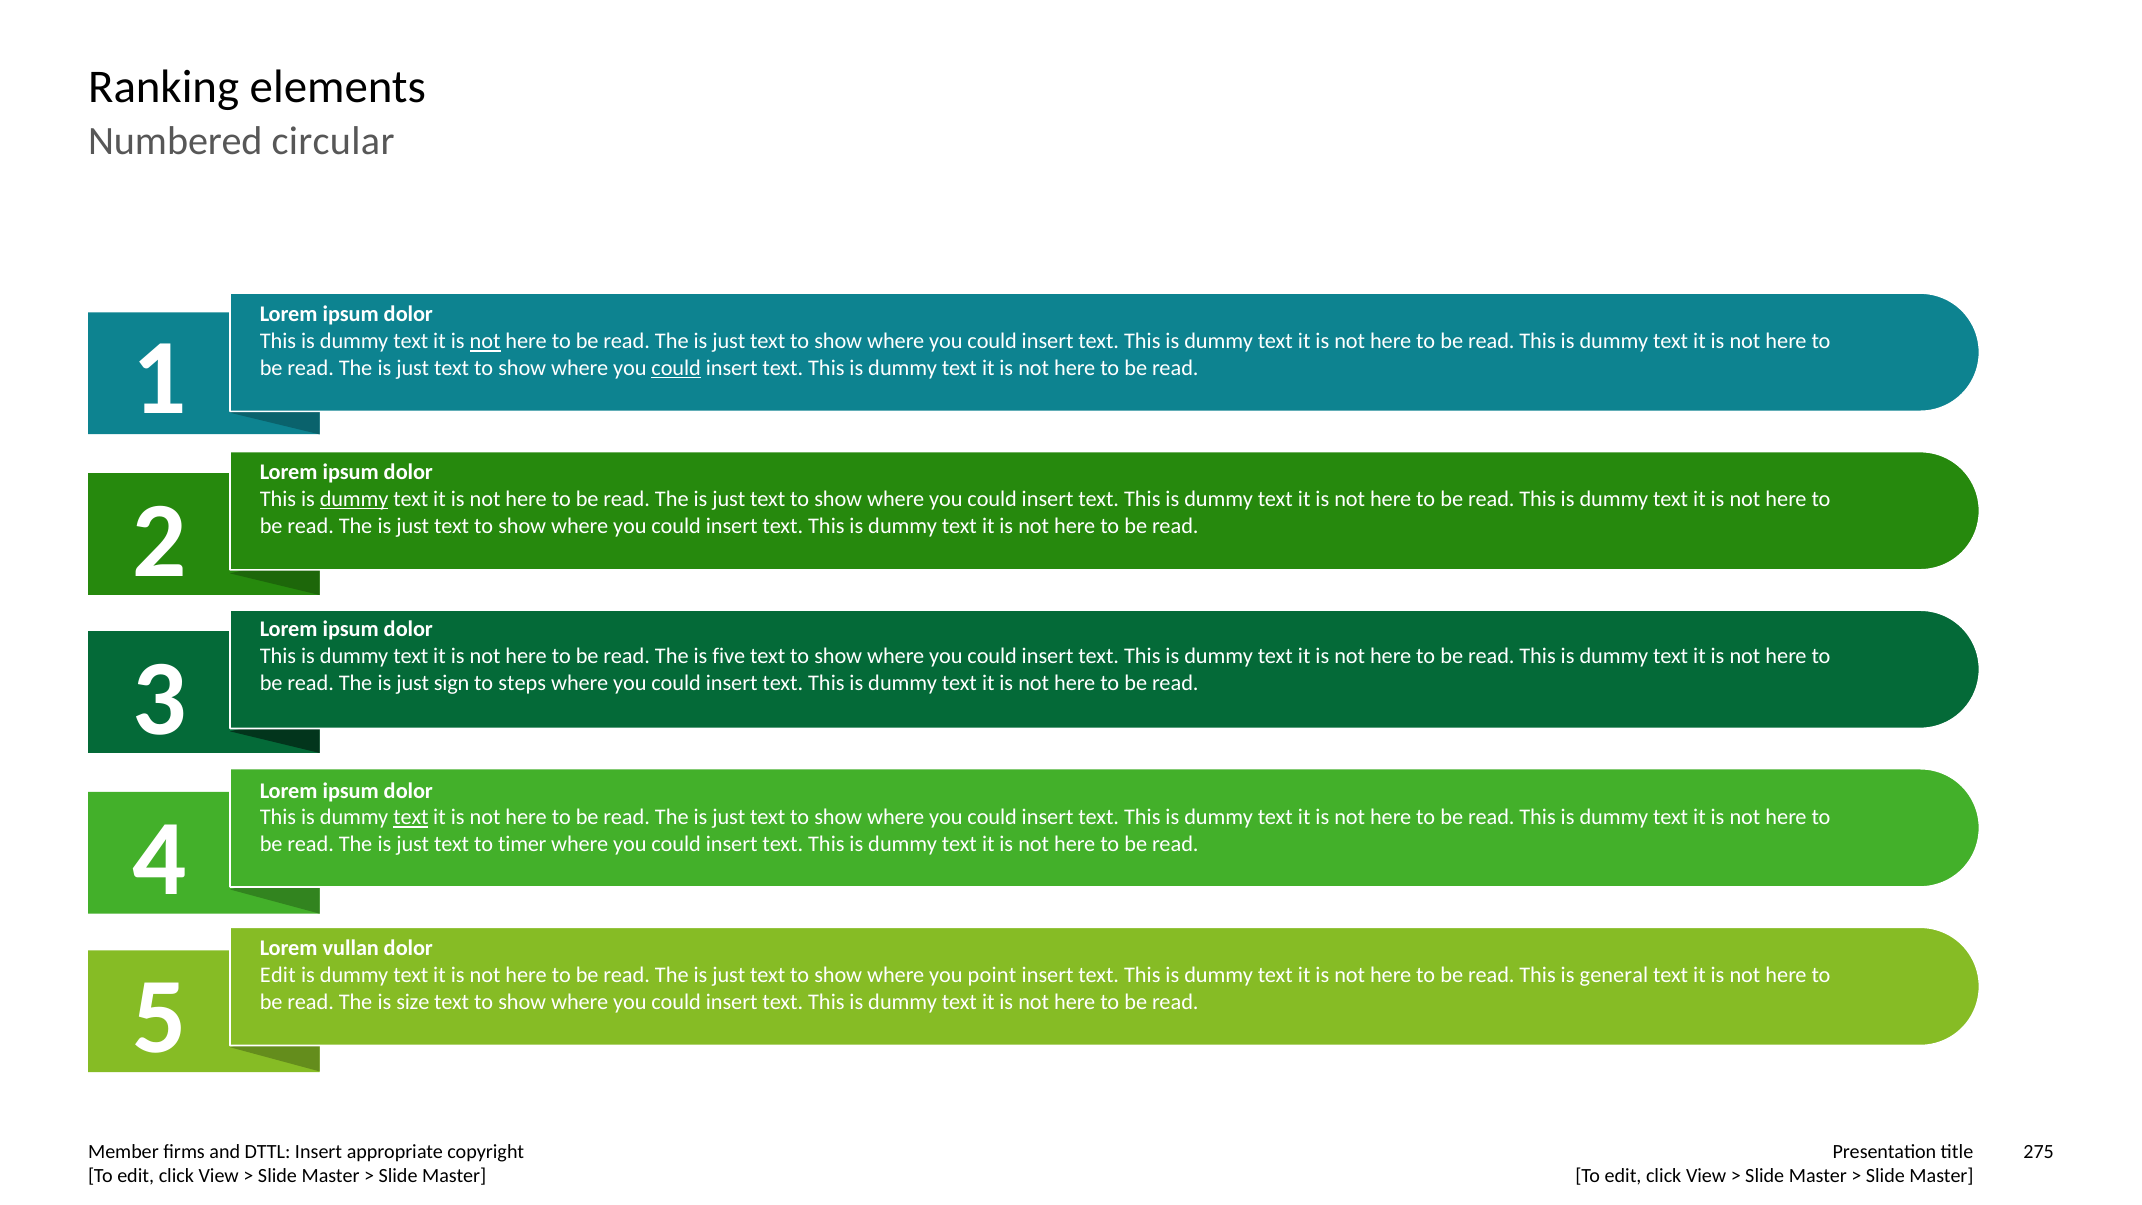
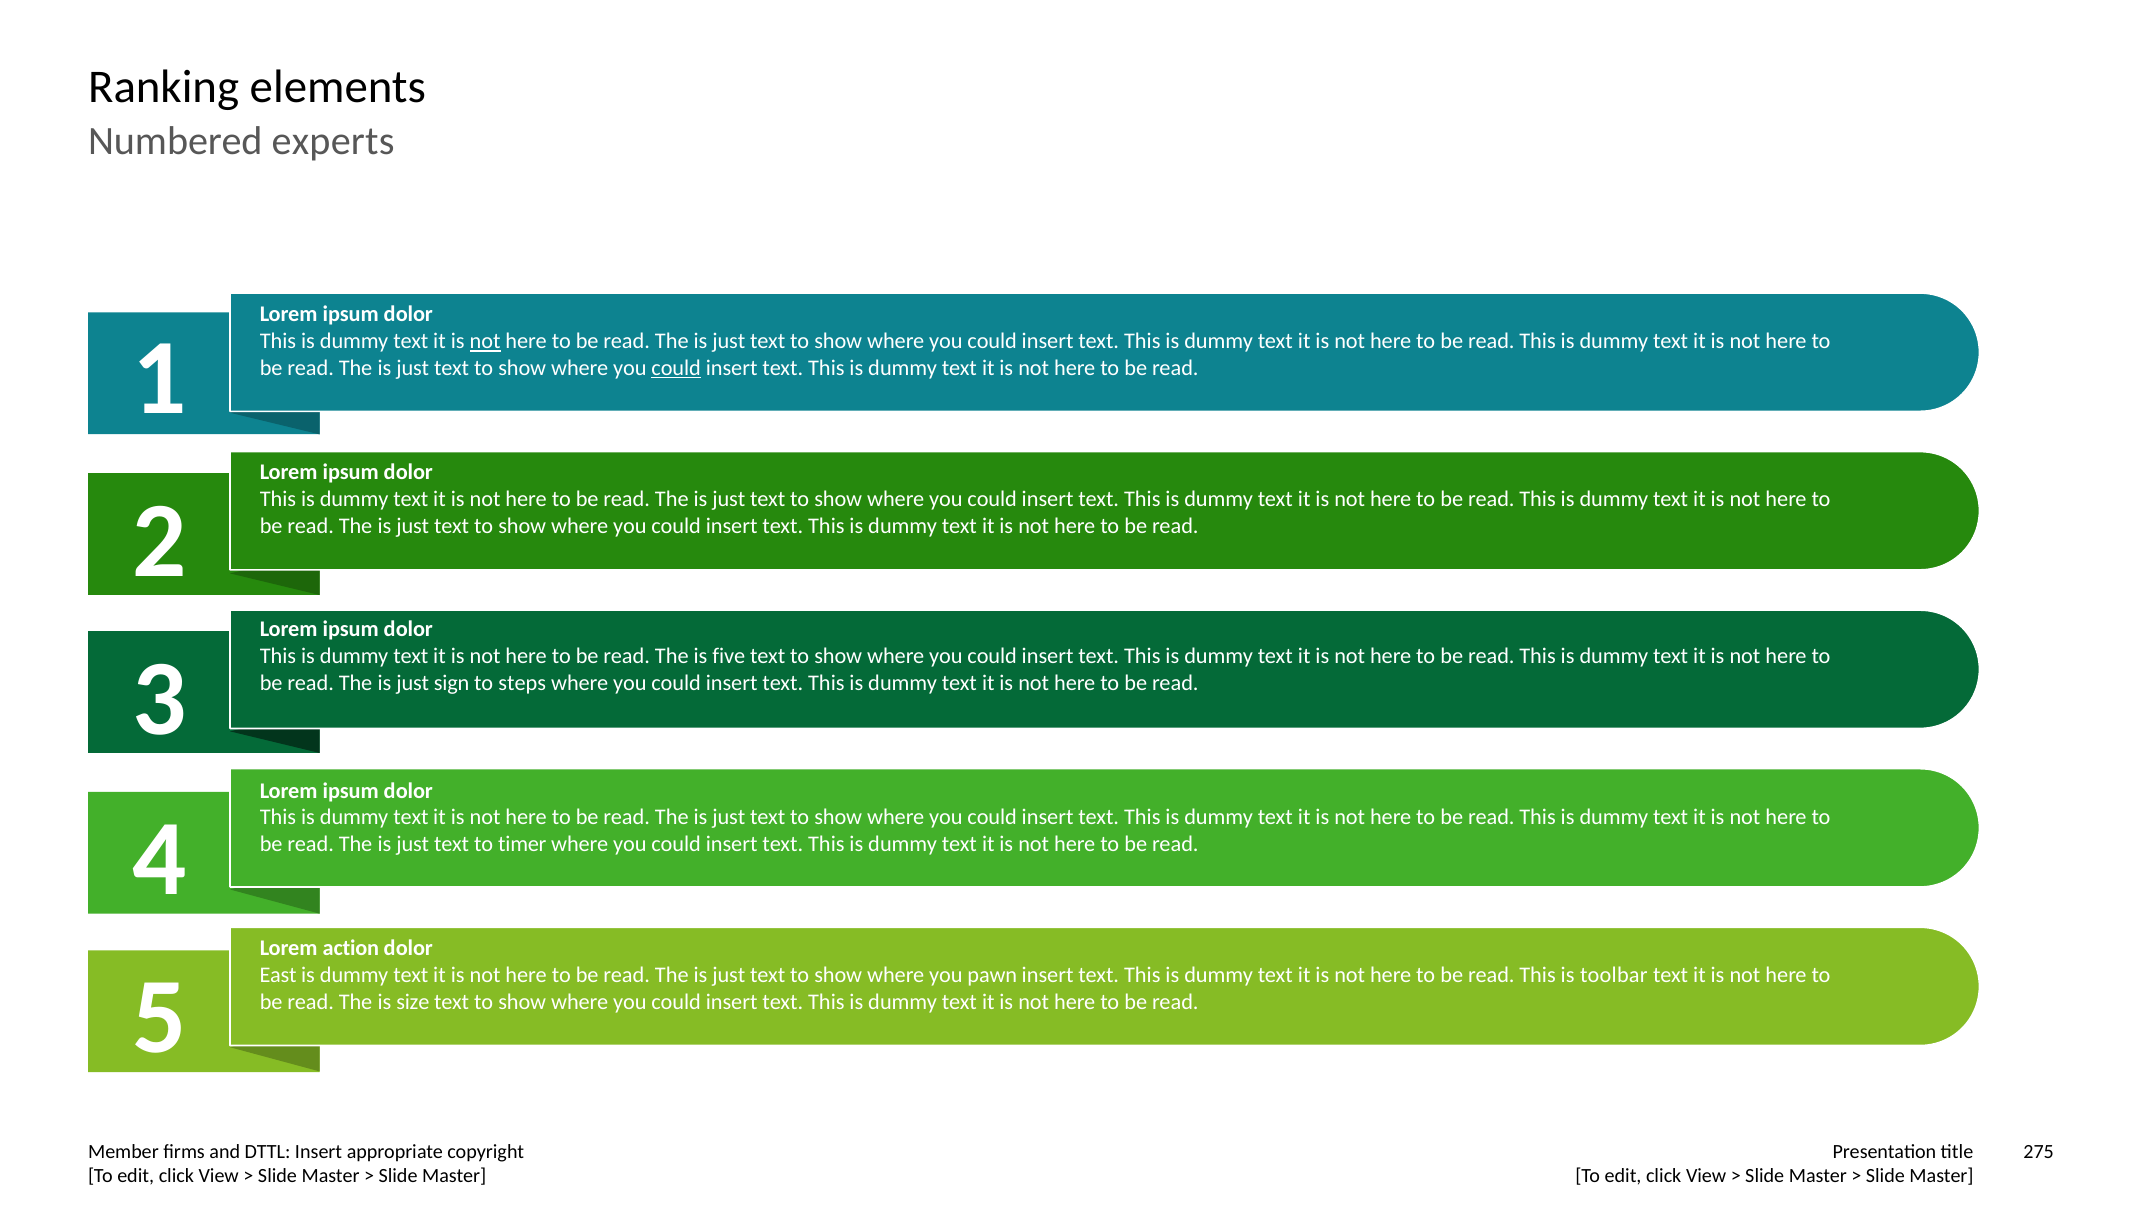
circular: circular -> experts
dummy at (354, 499) underline: present -> none
text at (411, 817) underline: present -> none
vullan: vullan -> action
Edit at (278, 975): Edit -> East
point: point -> pawn
general: general -> toolbar
